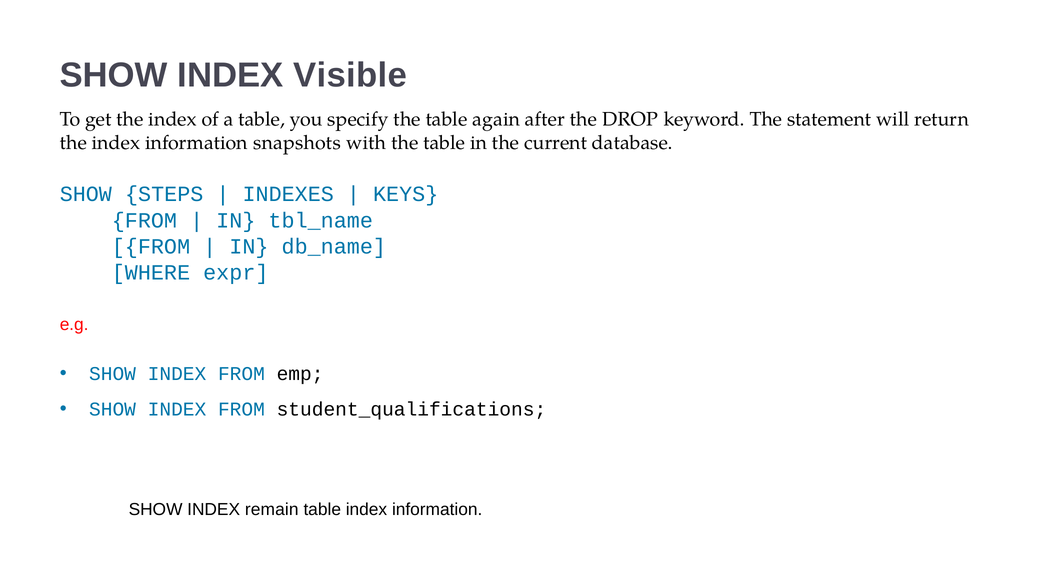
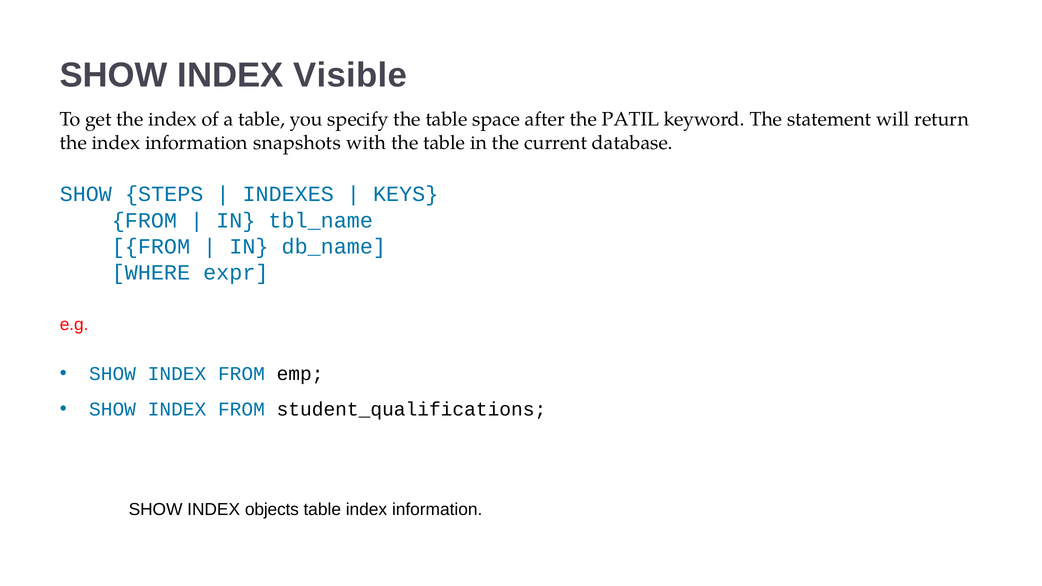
again: again -> space
DROP: DROP -> PATIL
remain: remain -> objects
